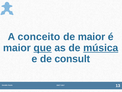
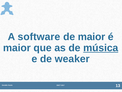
conceito: conceito -> software
que underline: present -> none
consult: consult -> weaker
